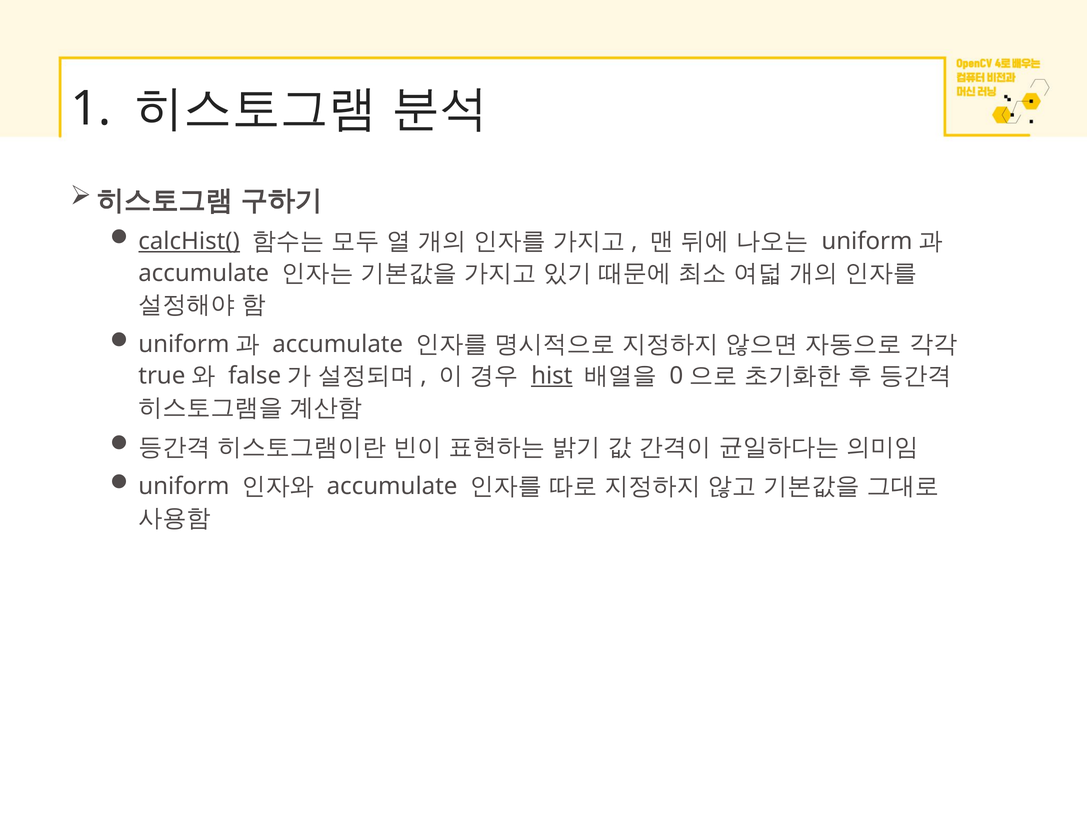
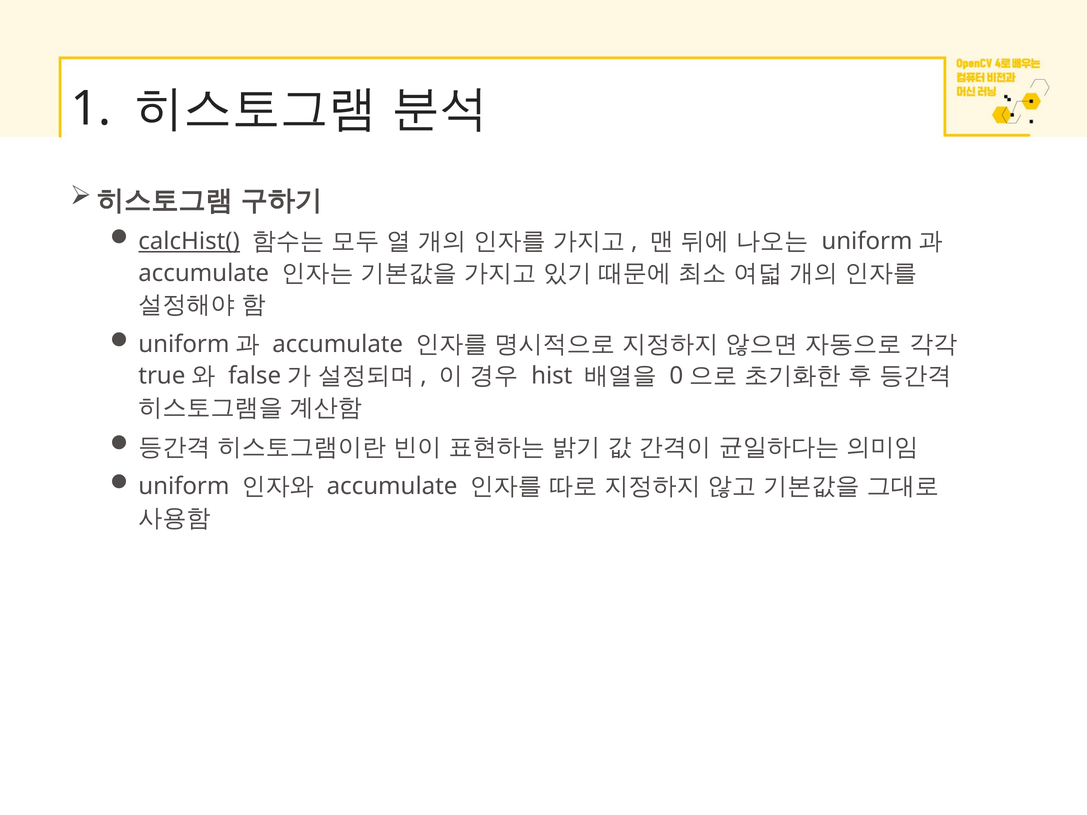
hist underline: present -> none
